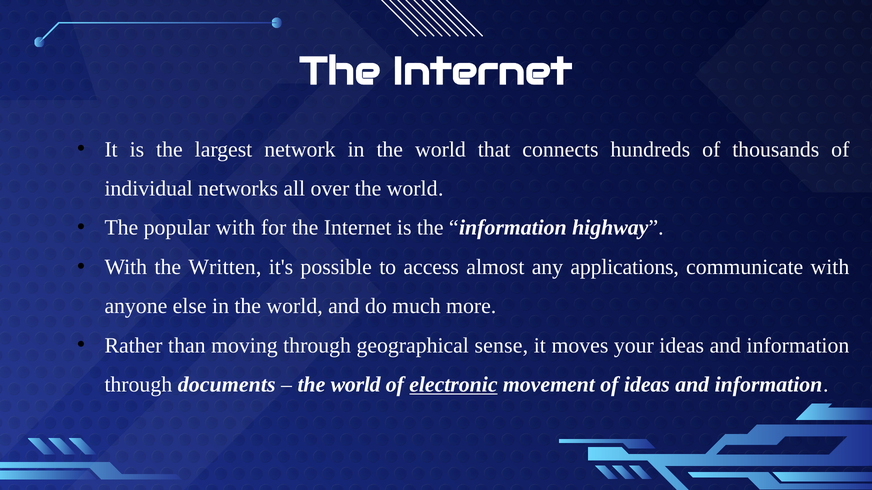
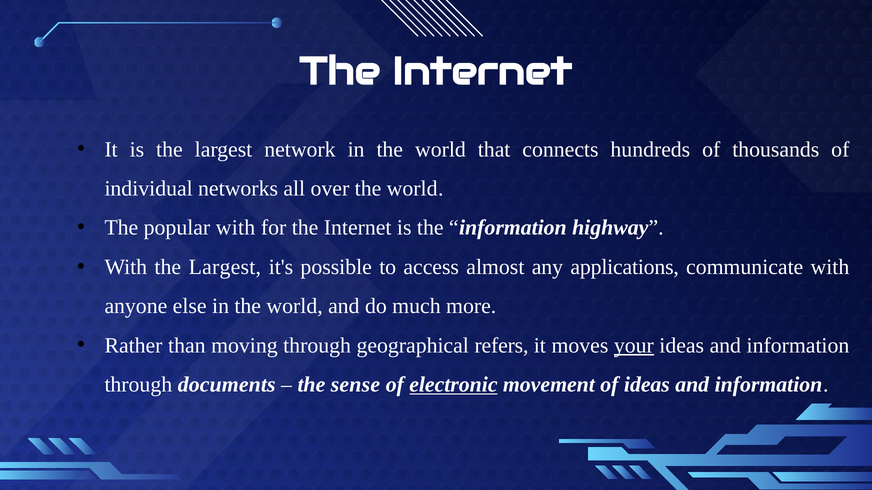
With the Written: Written -> Largest
sense: sense -> refers
your underline: none -> present
world at (356, 385): world -> sense
